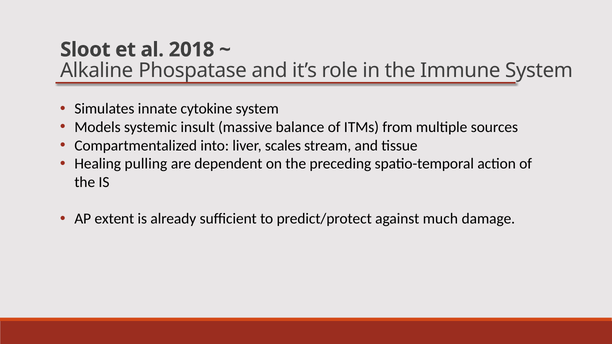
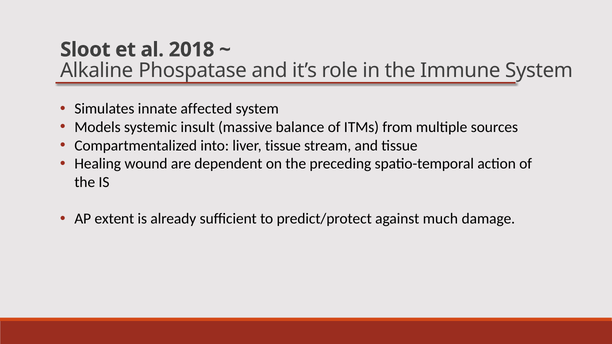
cytokine: cytokine -> affected
liver scales: scales -> tissue
pulling: pulling -> wound
